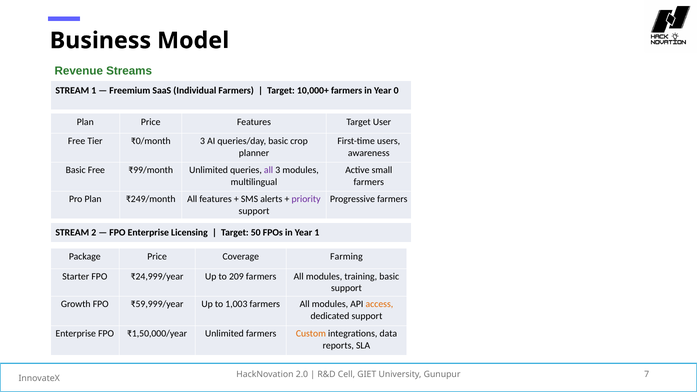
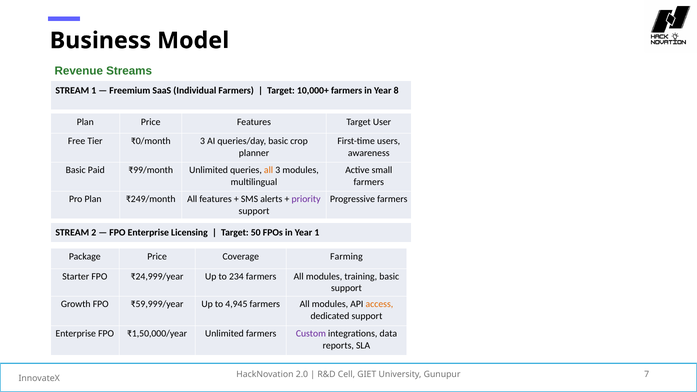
0: 0 -> 8
Basic Free: Free -> Paid
all at (269, 170) colour: purple -> orange
209: 209 -> 234
1,003: 1,003 -> 4,945
Custom colour: orange -> purple
